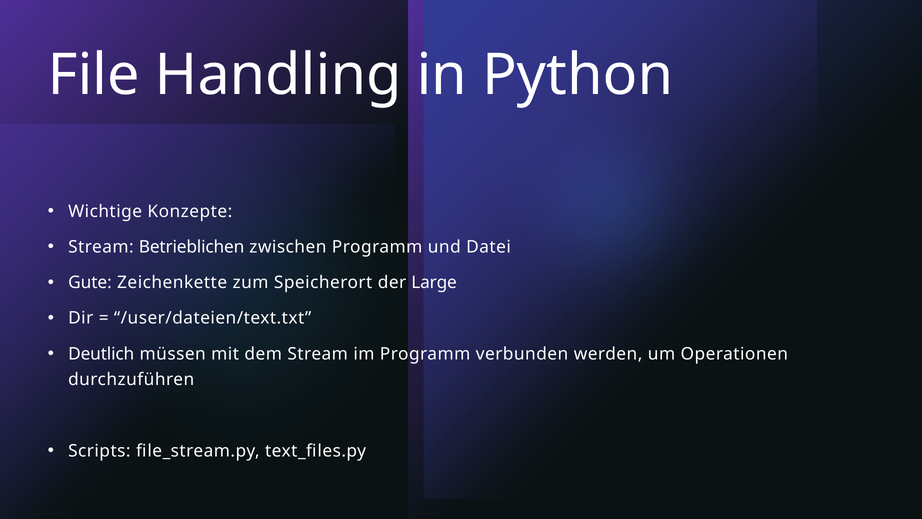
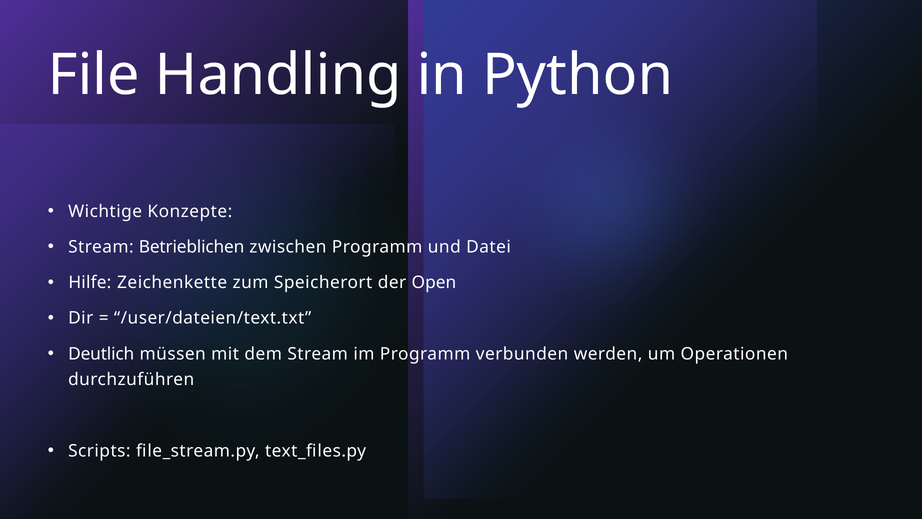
Gute: Gute -> Hilfe
Large: Large -> Open
